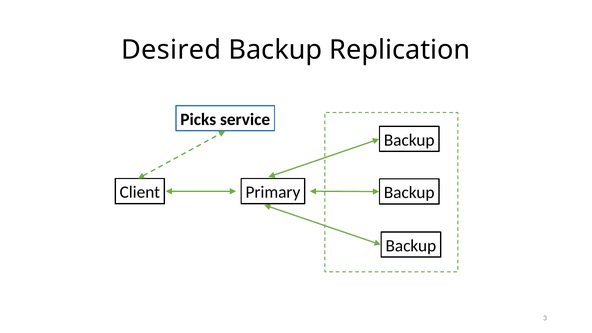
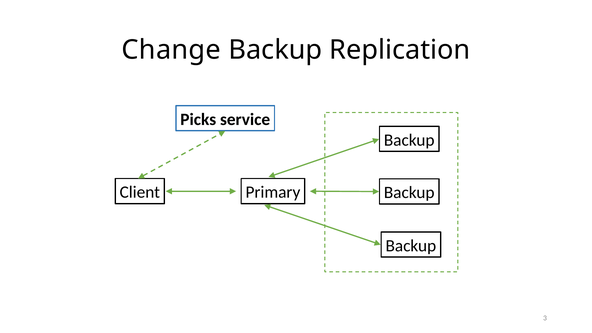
Desired: Desired -> Change
